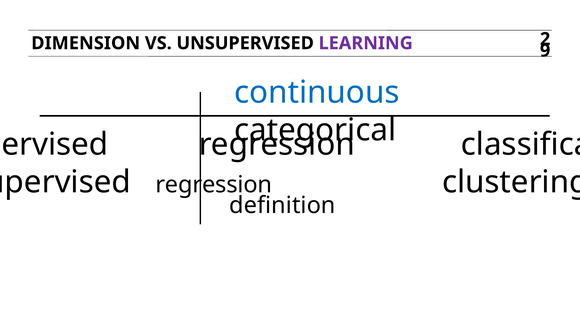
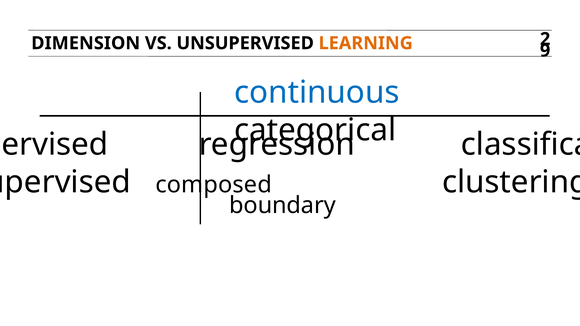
LEARNING colour: purple -> orange
regression at (214, 185): regression -> composed
definition: definition -> boundary
